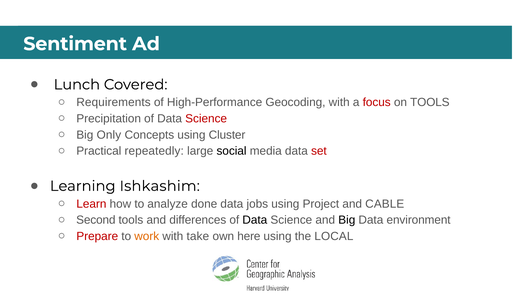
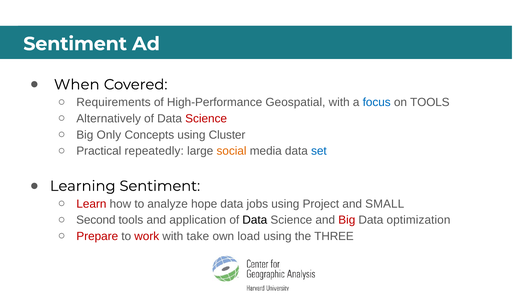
Lunch: Lunch -> When
Geocoding: Geocoding -> Geospatial
focus colour: red -> blue
Precipitation: Precipitation -> Alternatively
social colour: black -> orange
set colour: red -> blue
Learning Ishkashim: Ishkashim -> Sentiment
done: done -> hope
CABLE: CABLE -> SMALL
differences: differences -> application
Big at (347, 220) colour: black -> red
environment: environment -> optimization
work colour: orange -> red
here: here -> load
LOCAL: LOCAL -> THREE
